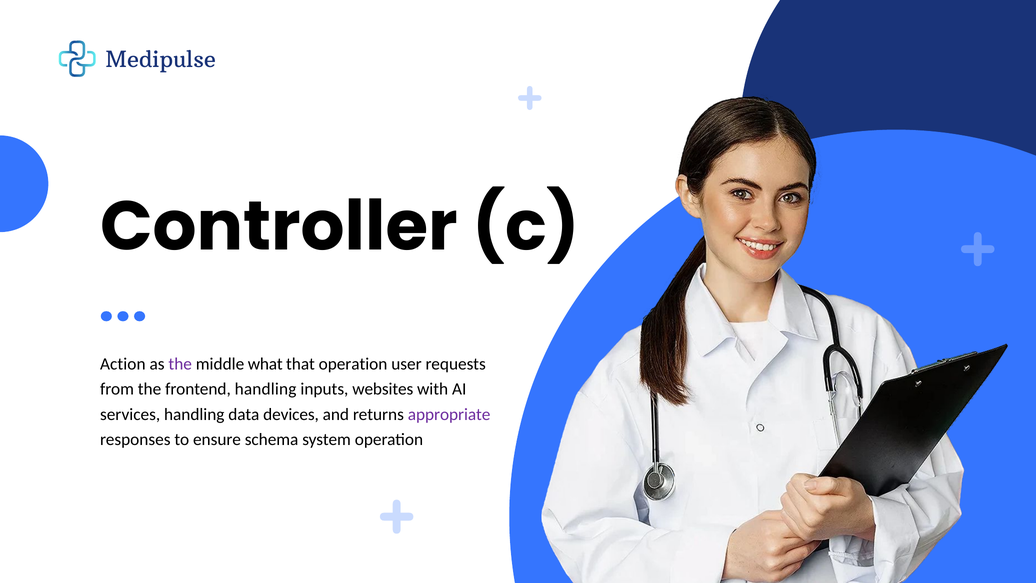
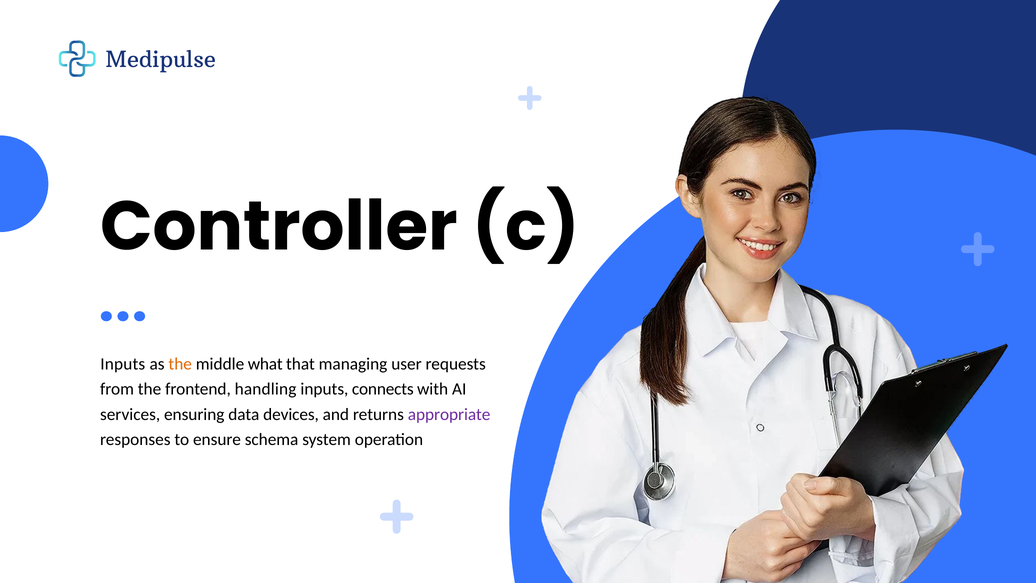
Action at (123, 364): Action -> Inputs
the at (180, 364) colour: purple -> orange
that operation: operation -> managing
websites: websites -> connects
services handling: handling -> ensuring
